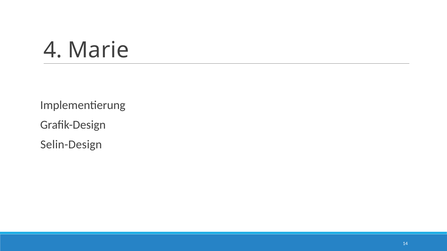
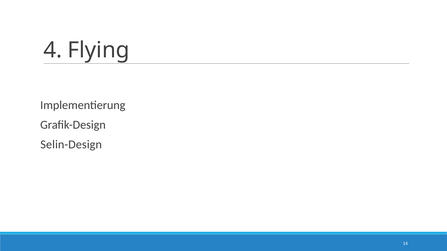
Marie: Marie -> Flying
